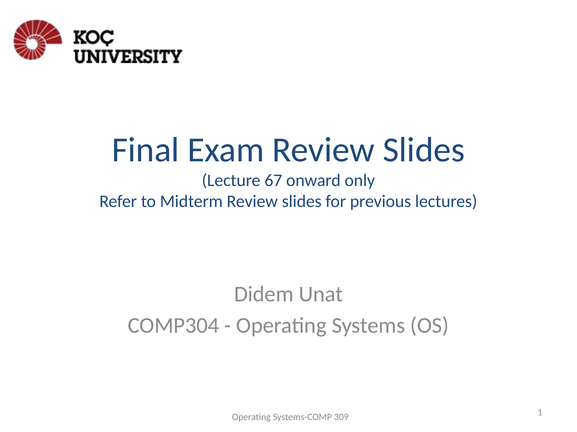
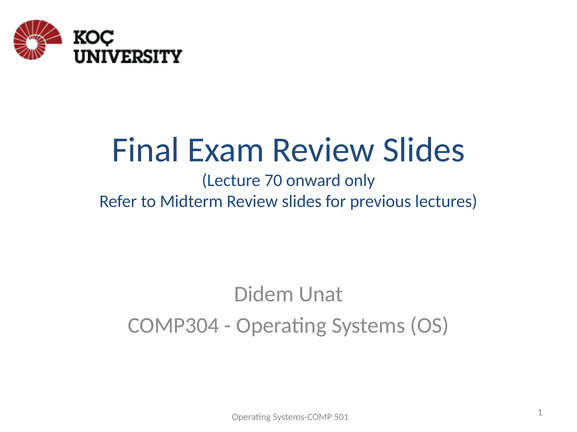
67: 67 -> 70
309: 309 -> 501
